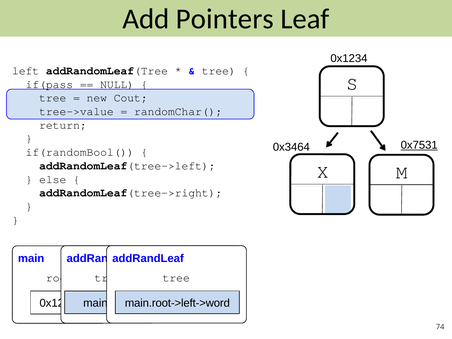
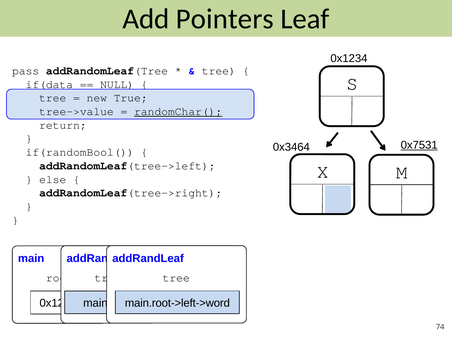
left: left -> pass
if(pass: if(pass -> if(data
Cout: Cout -> True
randomChar( underline: none -> present
